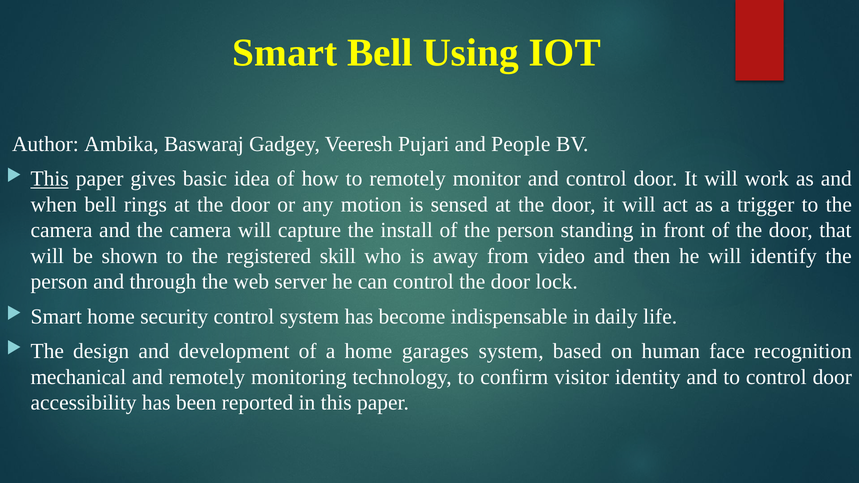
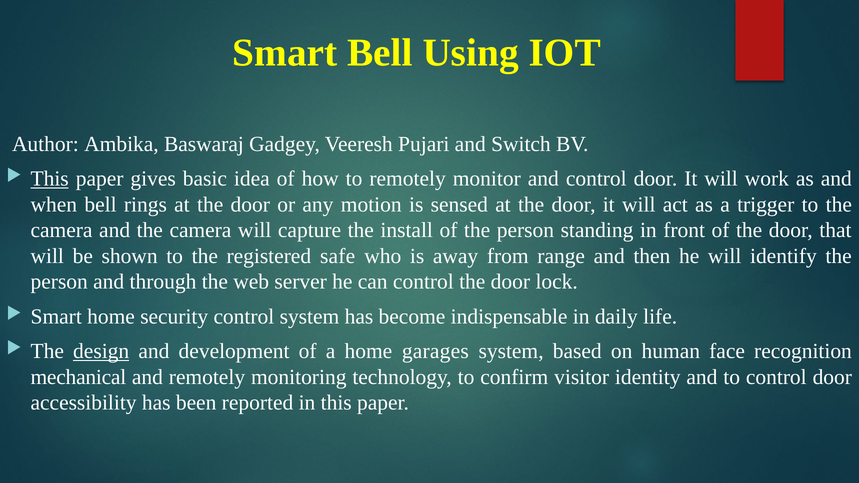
People: People -> Switch
skill: skill -> safe
video: video -> range
design underline: none -> present
